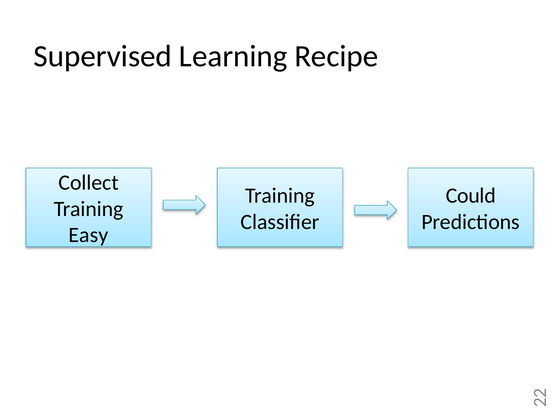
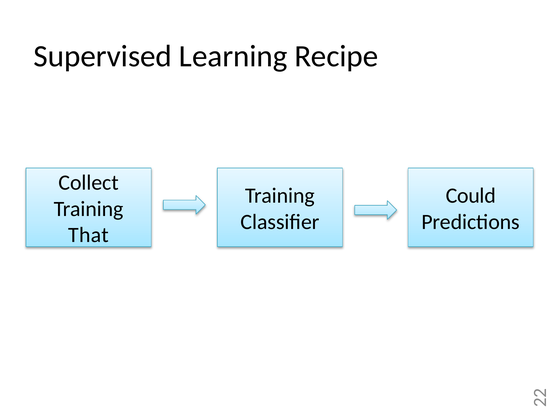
Easy: Easy -> That
